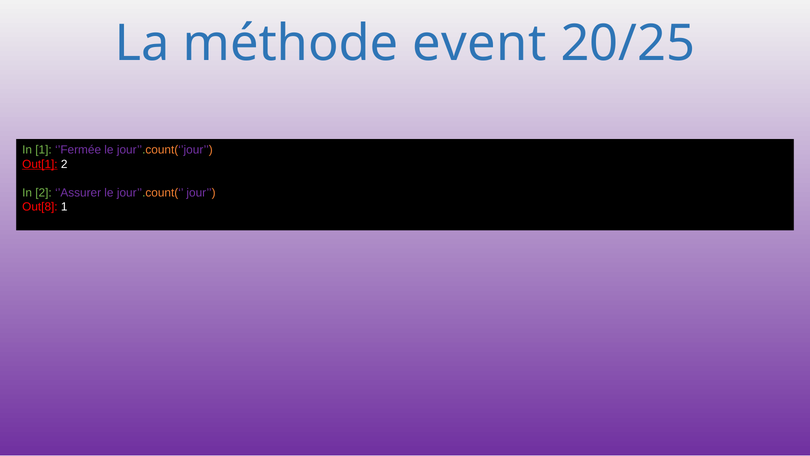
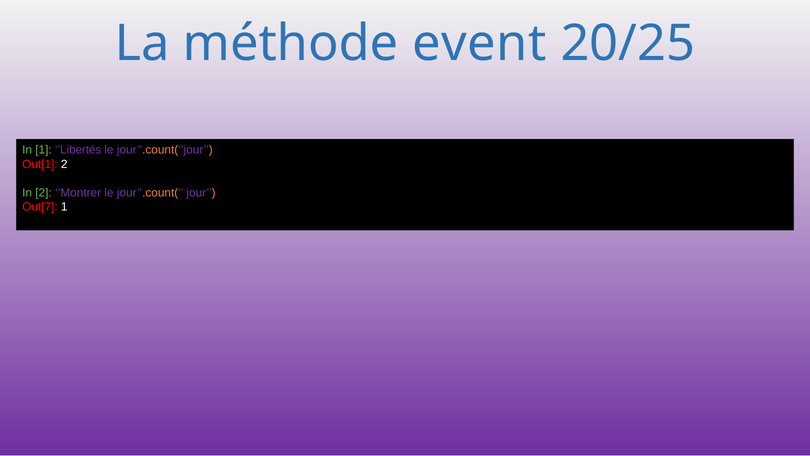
’Fermée: ’Fermée -> ’Libertés
Out[1 underline: present -> none
’Assurer: ’Assurer -> ’Montrer
Out[8: Out[8 -> Out[7
